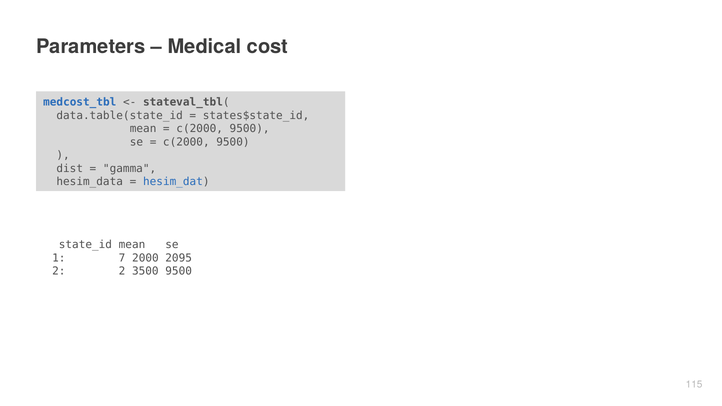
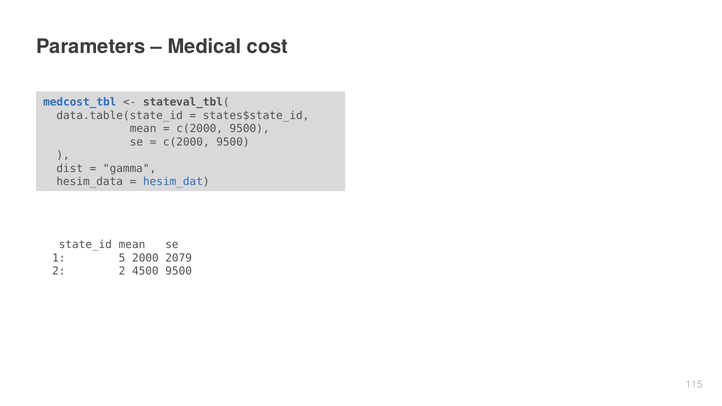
7: 7 -> 5
2095: 2095 -> 2079
3500: 3500 -> 4500
